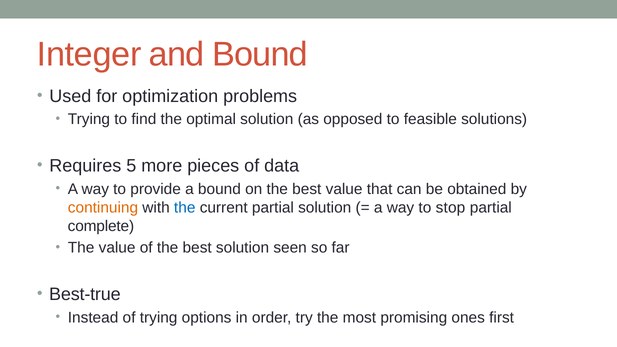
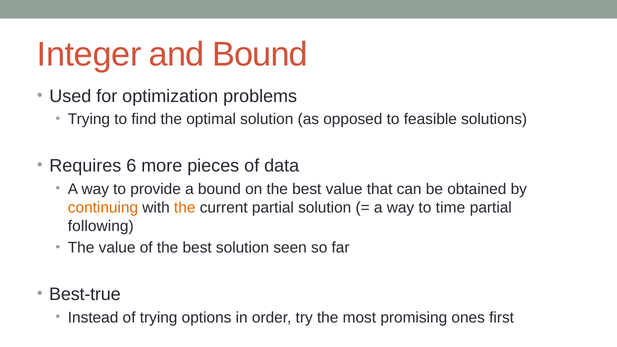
5: 5 -> 6
the at (185, 208) colour: blue -> orange
stop: stop -> time
complete: complete -> following
